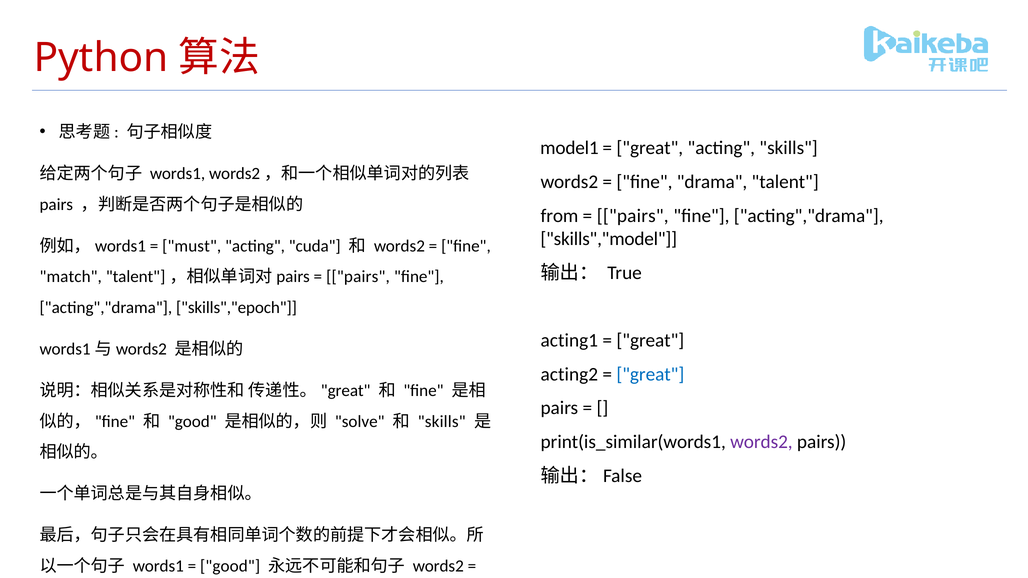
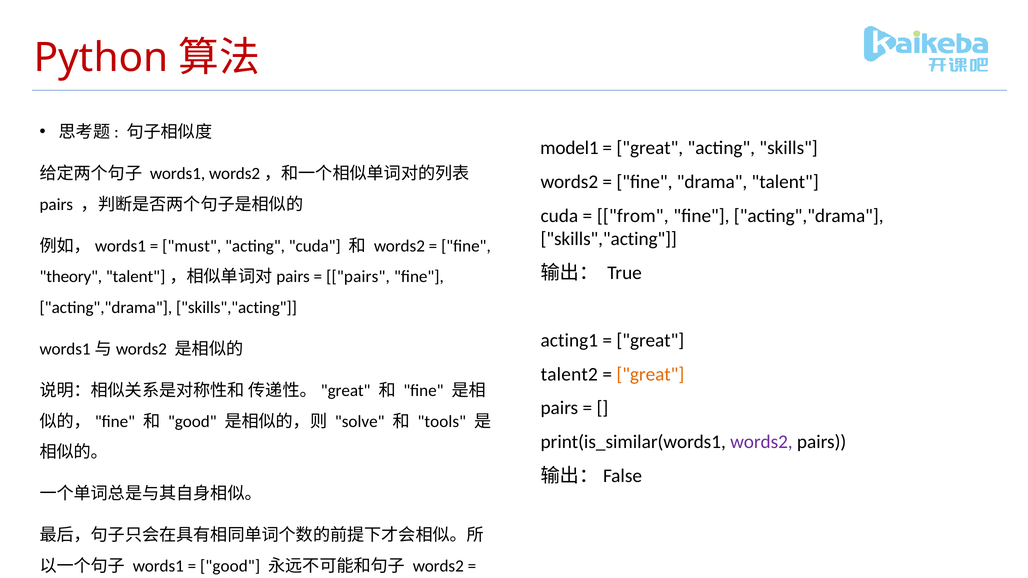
from at (559, 216): from -> cuda
pairs at (633, 216): pairs -> from
skills","model at (609, 239): skills","model -> skills","acting
match: match -> theory
skills","epoch at (236, 308): skills","epoch -> skills","acting
acting2: acting2 -> talent2
great at (650, 374) colour: blue -> orange
skills at (442, 422): skills -> tools
